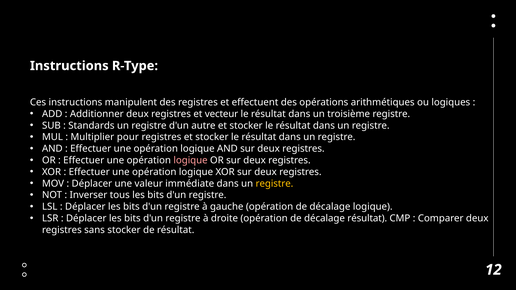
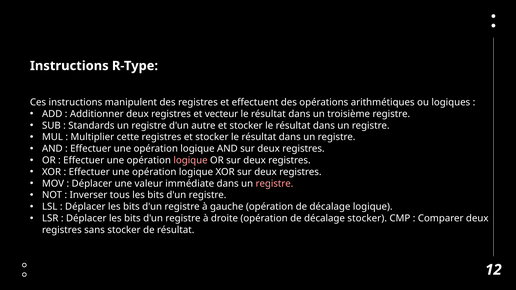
pour: pour -> cette
registre at (274, 184) colour: yellow -> pink
décalage résultat: résultat -> stocker
